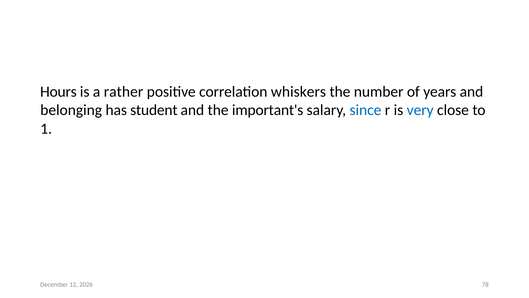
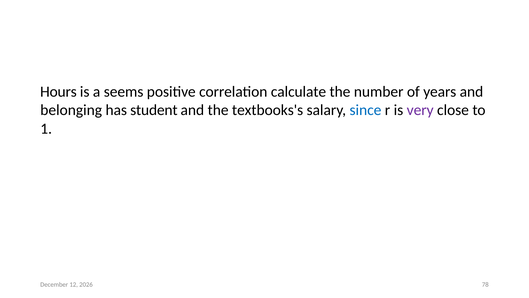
rather: rather -> seems
whiskers: whiskers -> calculate
important's: important's -> textbooks's
very colour: blue -> purple
